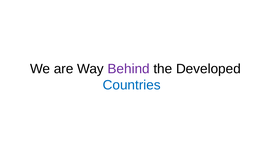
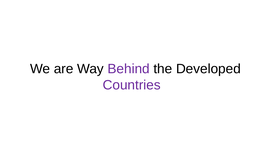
Countries colour: blue -> purple
